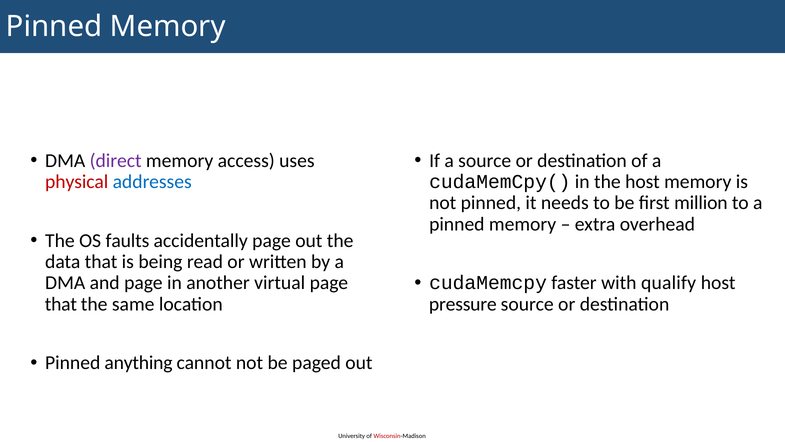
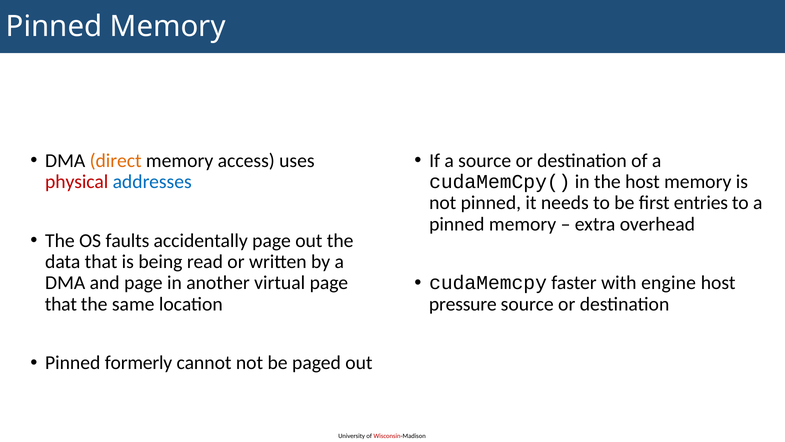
direct colour: purple -> orange
million: million -> entries
qualify: qualify -> engine
anything: anything -> formerly
